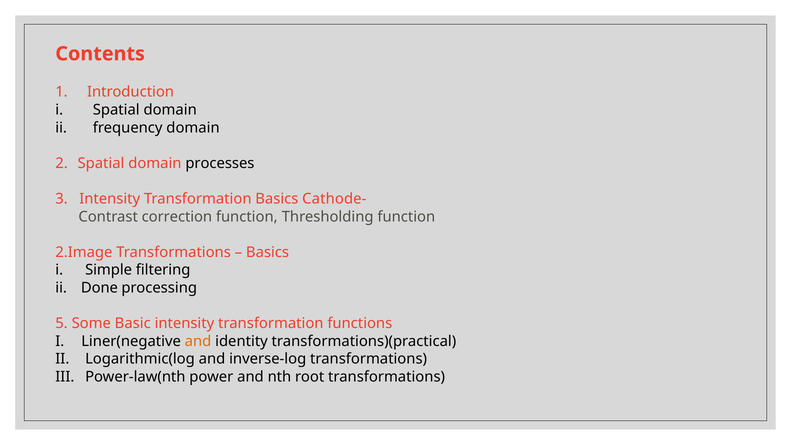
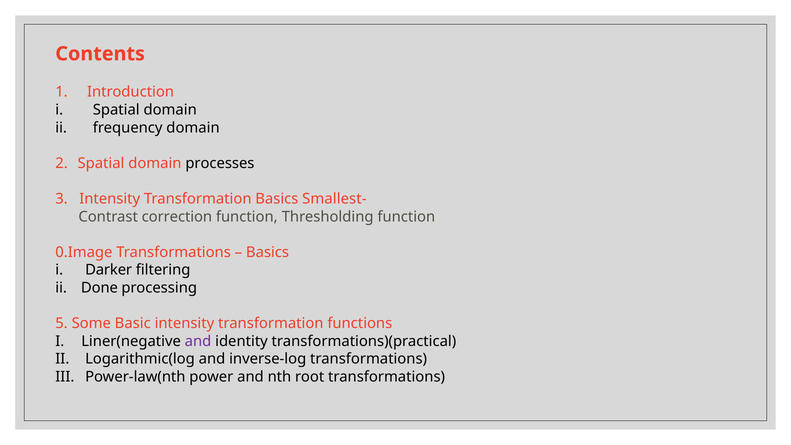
Cathode-: Cathode- -> Smallest-
2.Image: 2.Image -> 0.Image
Simple: Simple -> Darker
and at (198, 341) colour: orange -> purple
